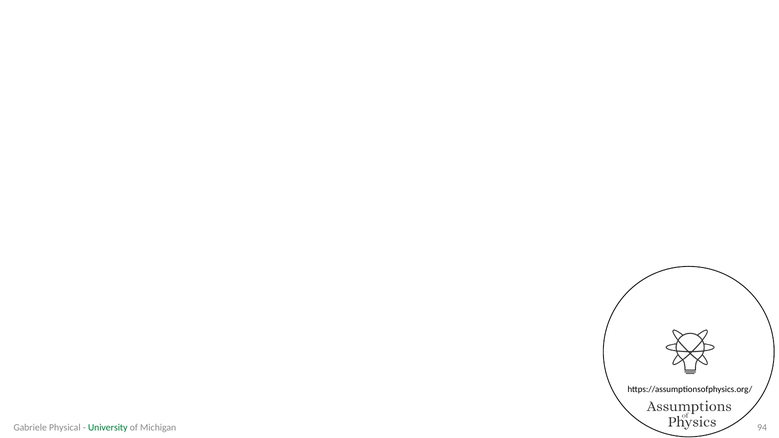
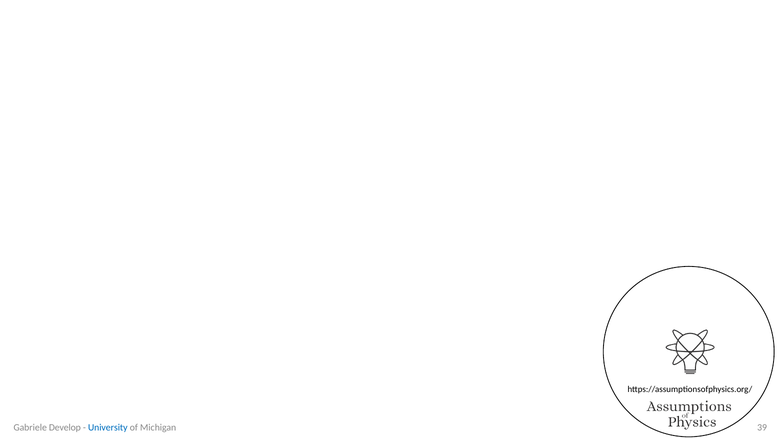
Physical: Physical -> Develop
University colour: green -> blue
94: 94 -> 39
